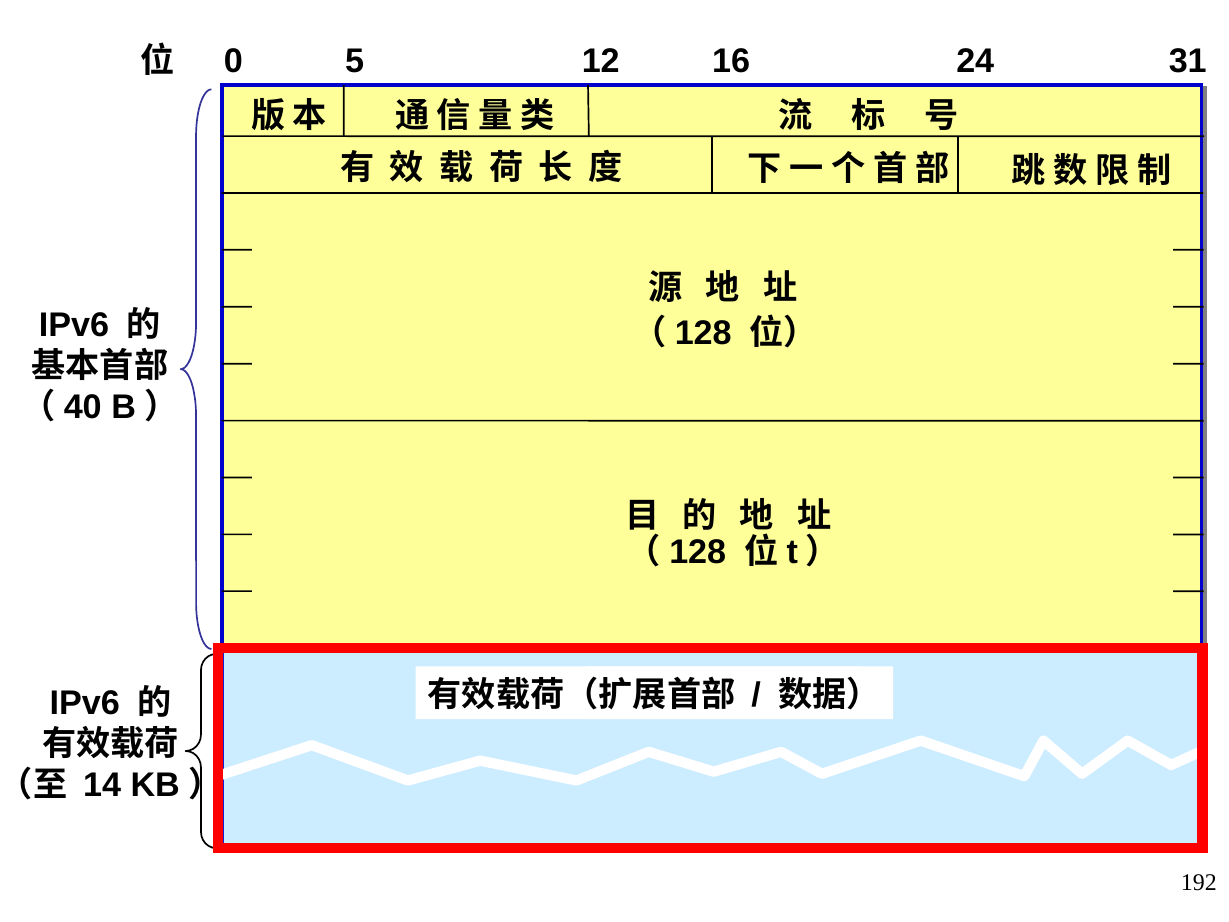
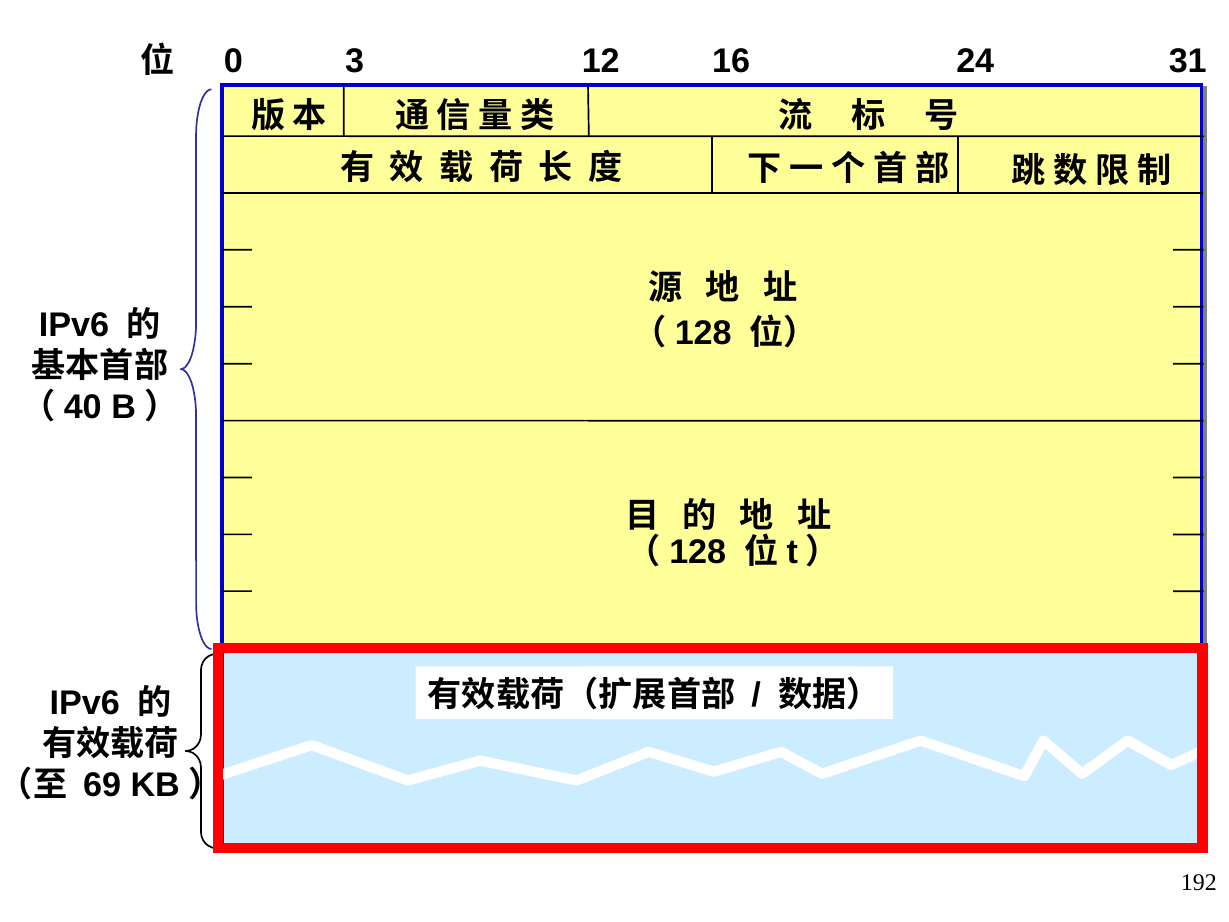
5: 5 -> 3
14: 14 -> 69
